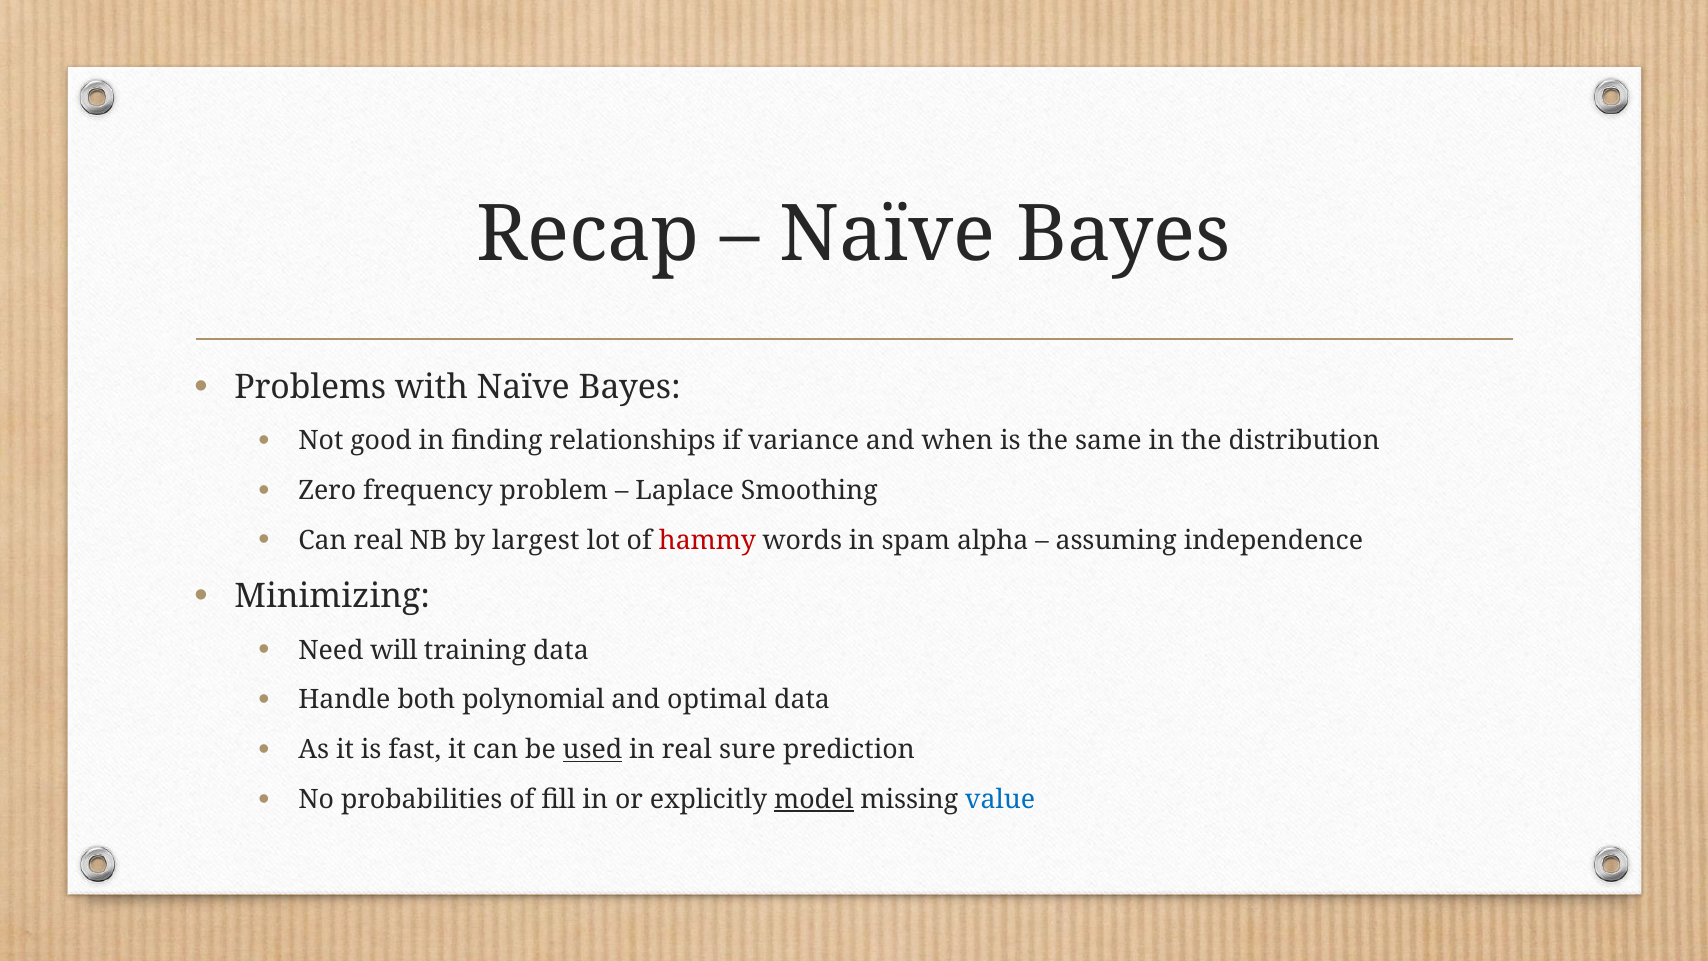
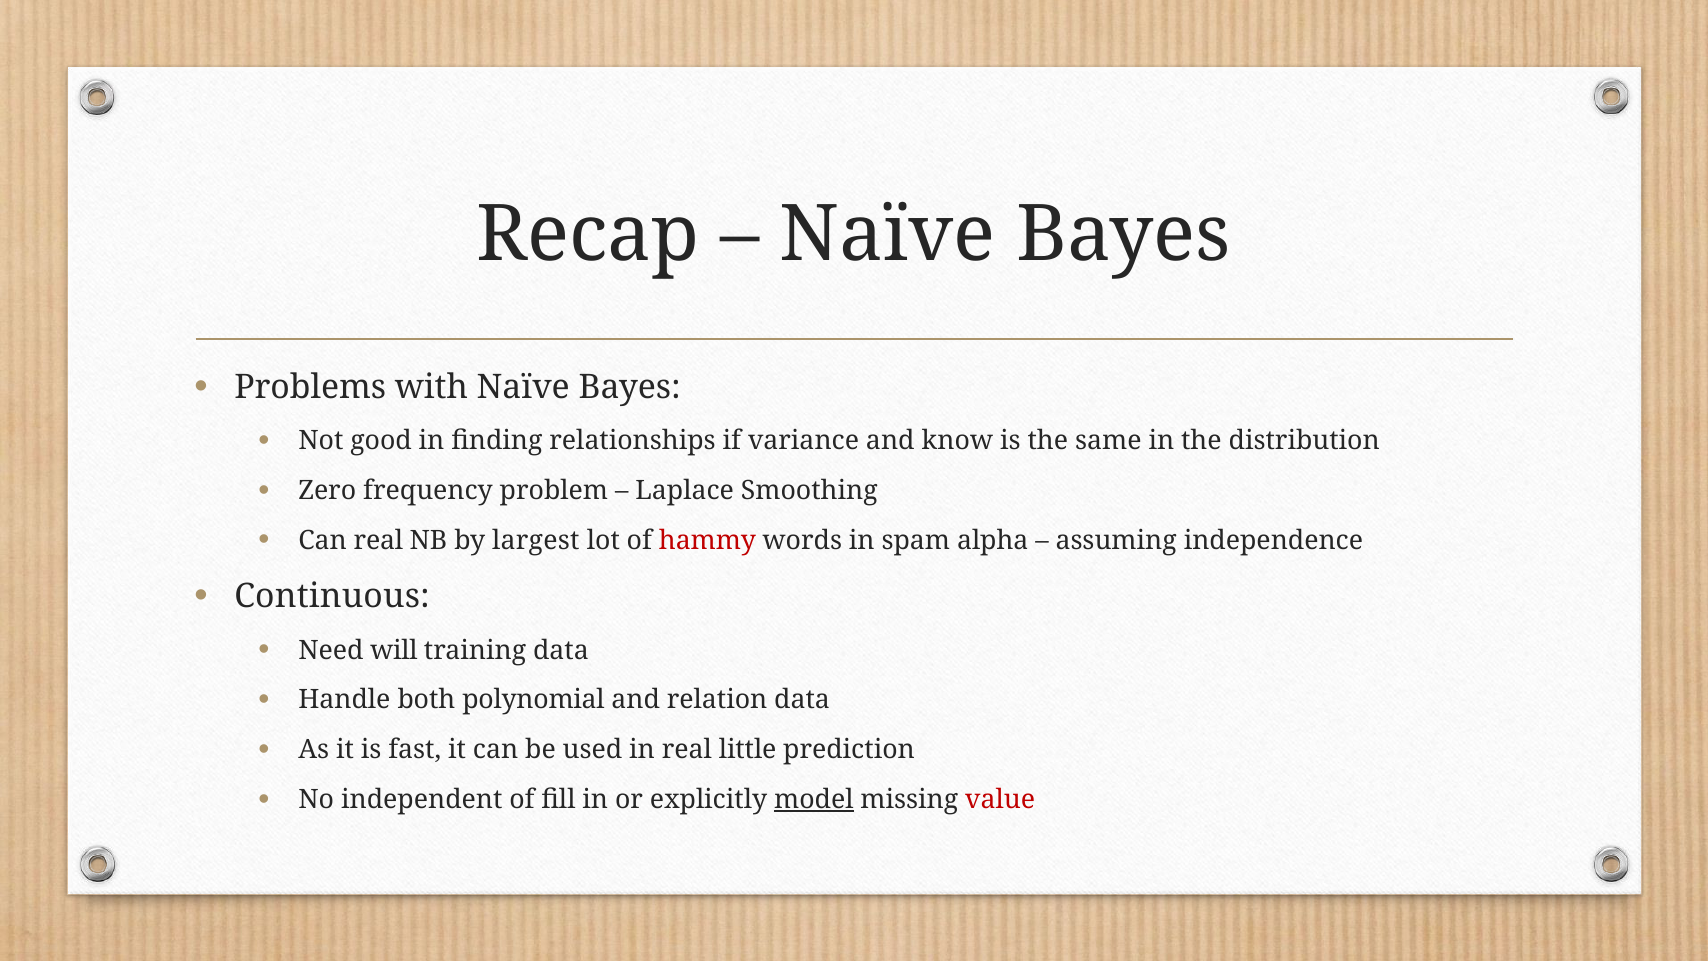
when: when -> know
Minimizing: Minimizing -> Continuous
optimal: optimal -> relation
used underline: present -> none
sure: sure -> little
probabilities: probabilities -> independent
value colour: blue -> red
